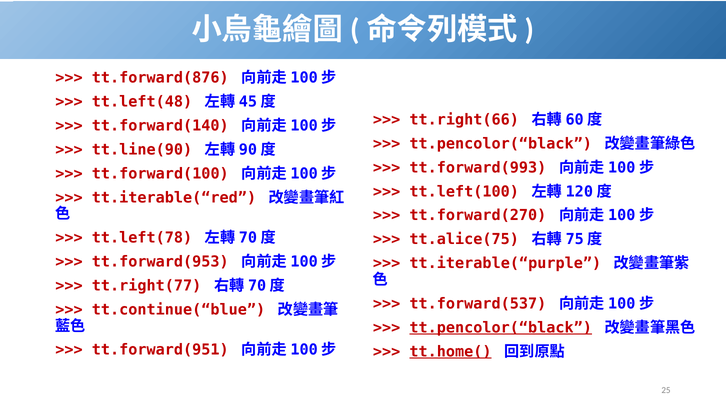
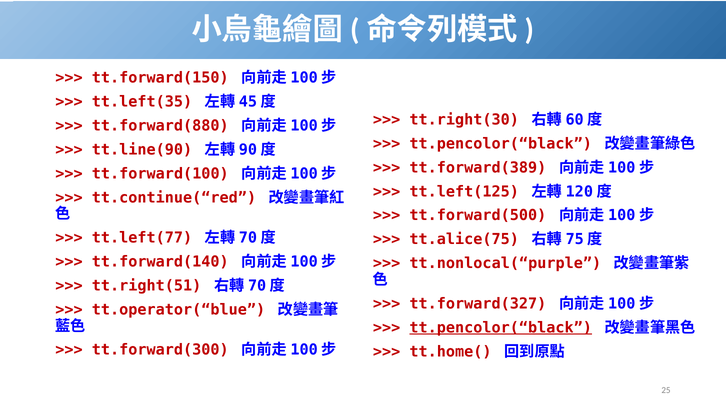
tt.forward(876: tt.forward(876 -> tt.forward(150
tt.left(48: tt.left(48 -> tt.left(35
tt.right(66: tt.right(66 -> tt.right(30
tt.forward(140: tt.forward(140 -> tt.forward(880
tt.forward(993: tt.forward(993 -> tt.forward(389
tt.left(100: tt.left(100 -> tt.left(125
tt.iterable(“red: tt.iterable(“red -> tt.continue(“red
tt.forward(270: tt.forward(270 -> tt.forward(500
tt.left(78: tt.left(78 -> tt.left(77
tt.forward(953: tt.forward(953 -> tt.forward(140
tt.iterable(“purple: tt.iterable(“purple -> tt.nonlocal(“purple
tt.right(77: tt.right(77 -> tt.right(51
tt.forward(537: tt.forward(537 -> tt.forward(327
tt.continue(“blue: tt.continue(“blue -> tt.operator(“blue
tt.forward(951: tt.forward(951 -> tt.forward(300
tt.home( underline: present -> none
